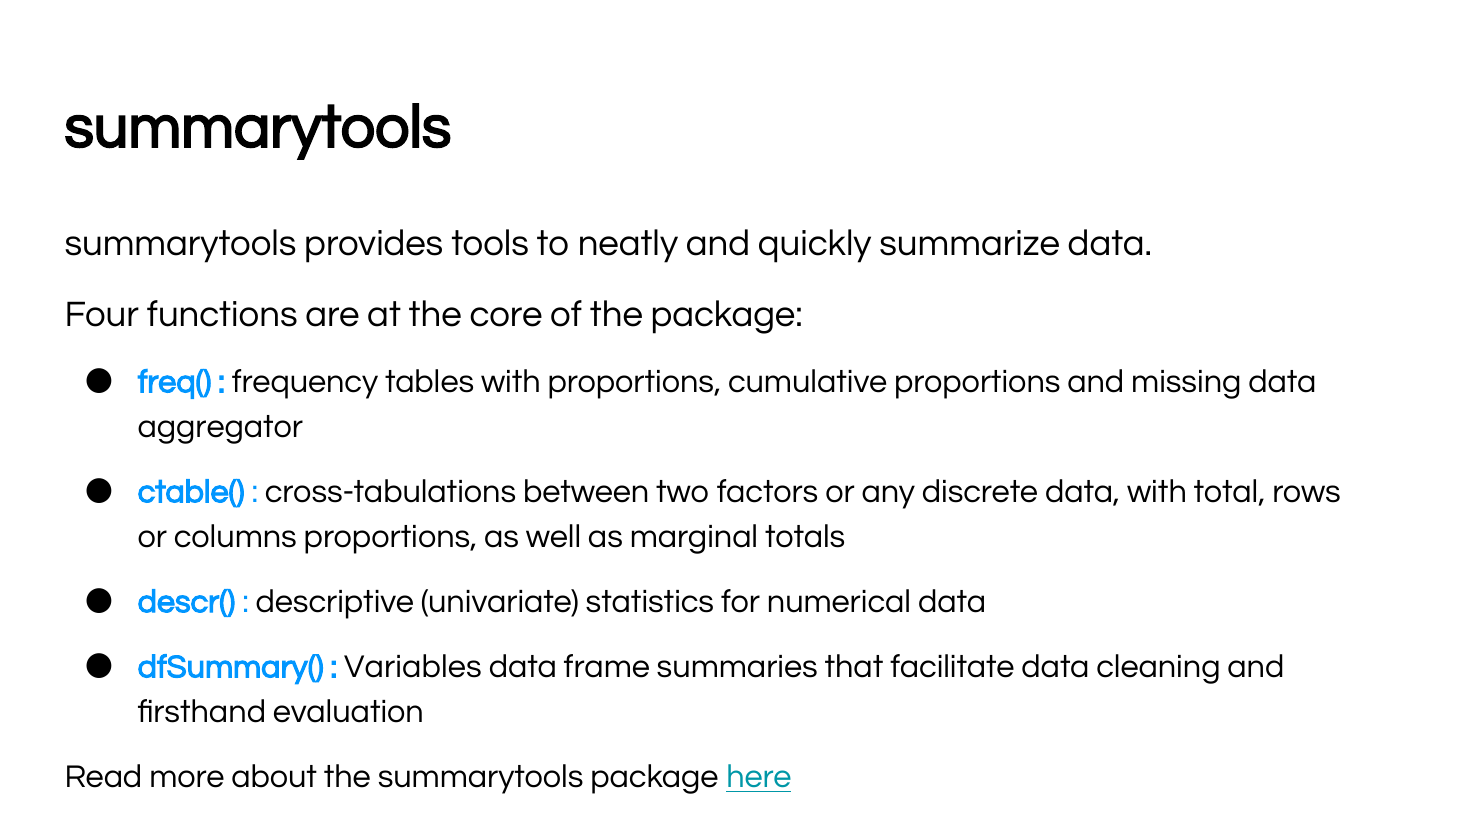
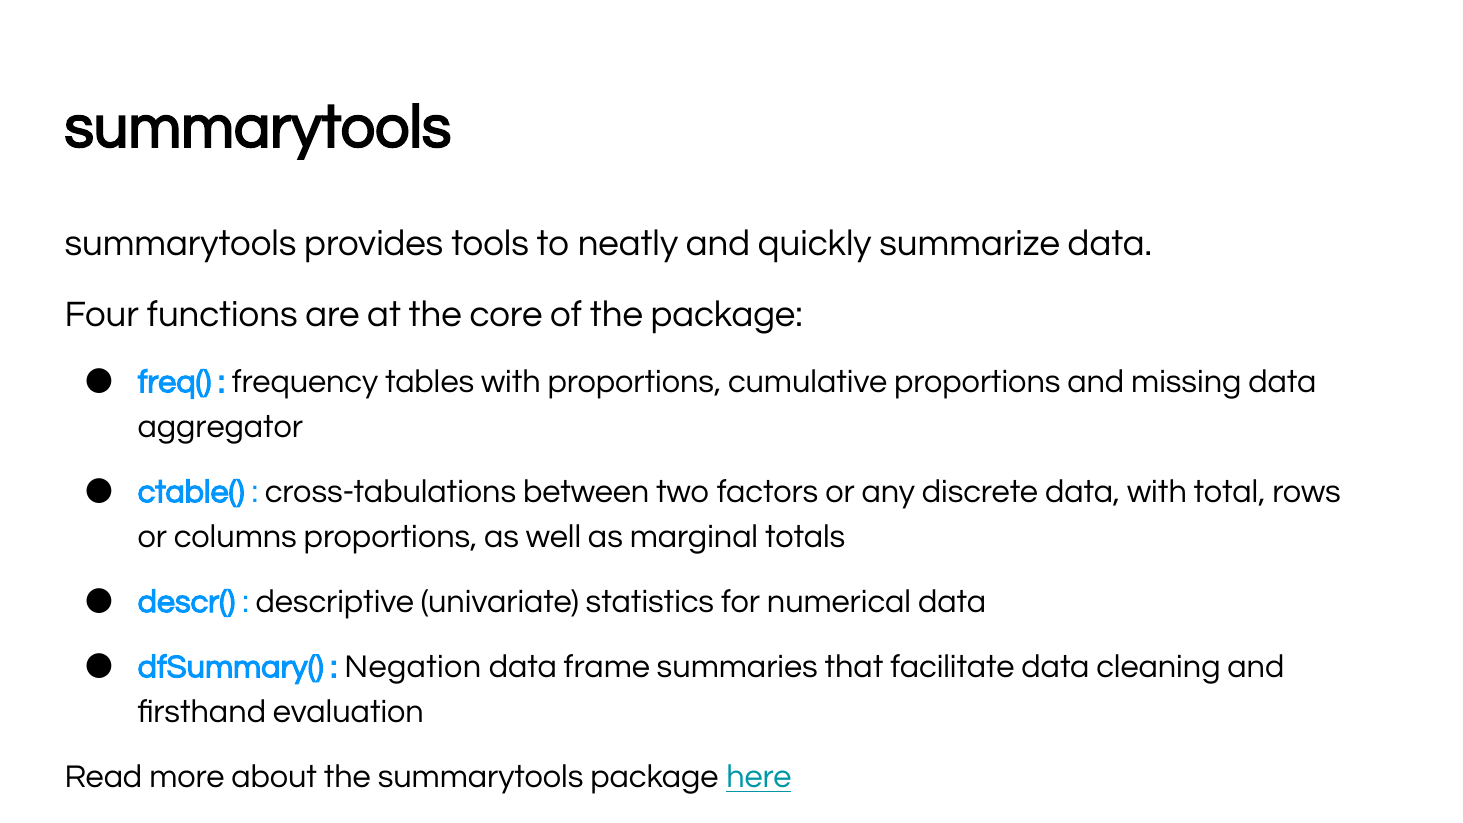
Variables: Variables -> Negation
